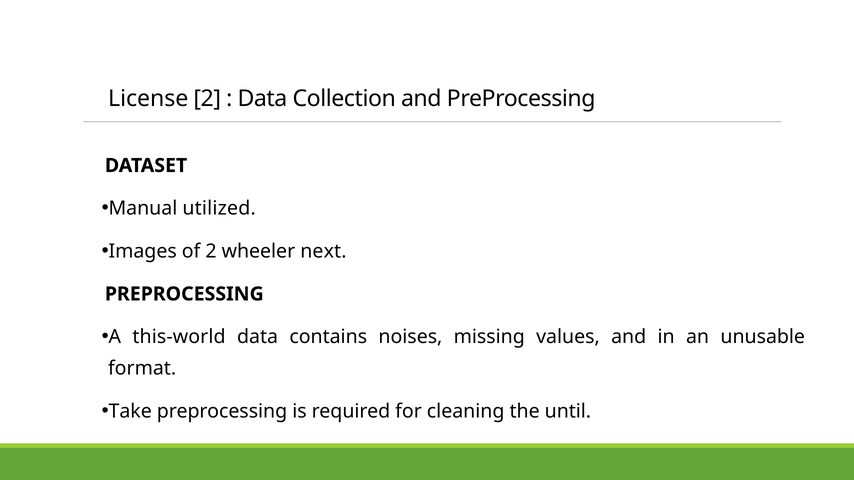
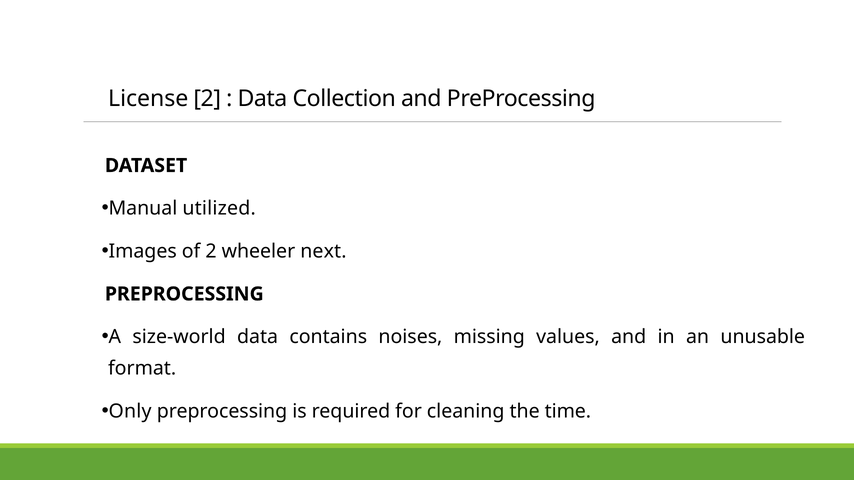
this-world: this-world -> size-world
Take: Take -> Only
until: until -> time
